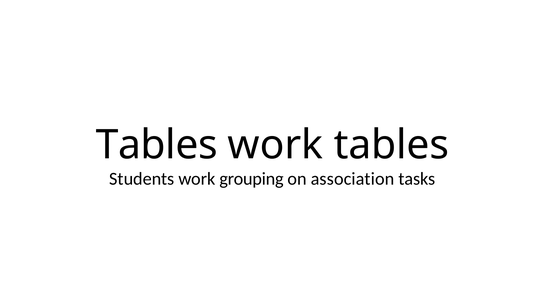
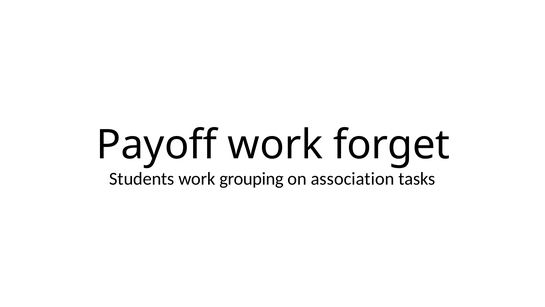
Tables at (157, 145): Tables -> Payoff
work tables: tables -> forget
